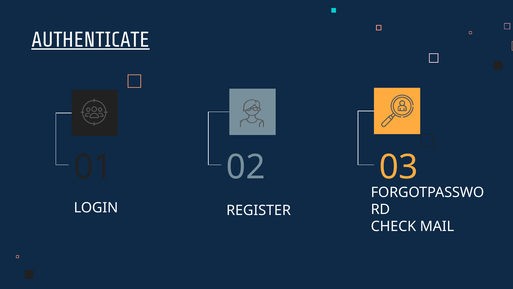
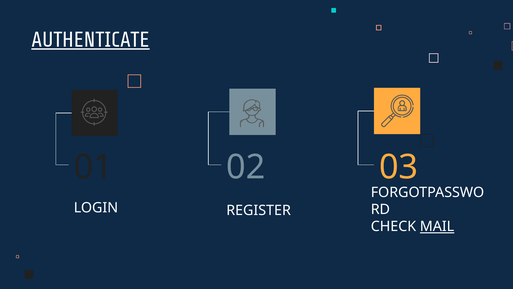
MAIL underline: none -> present
